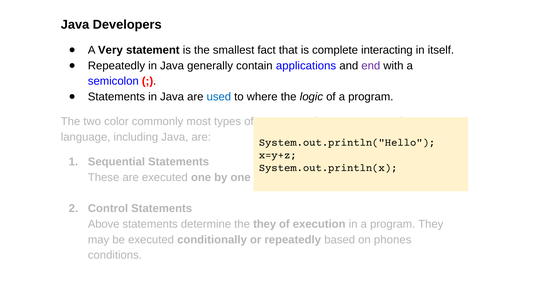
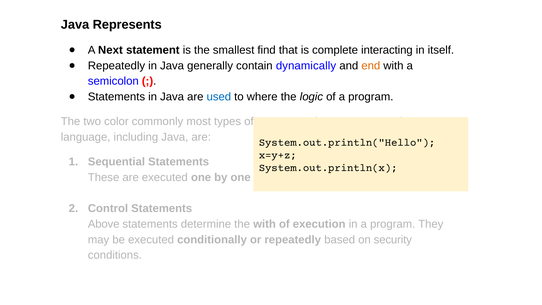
Developers: Developers -> Represents
Very: Very -> Next
fact: fact -> find
applications: applications -> dynamically
end colour: purple -> orange
the they: they -> with
phones: phones -> security
